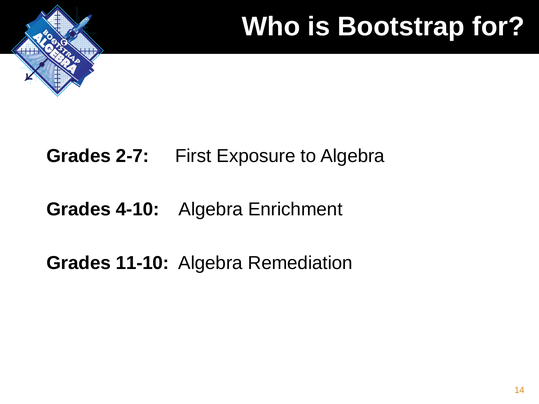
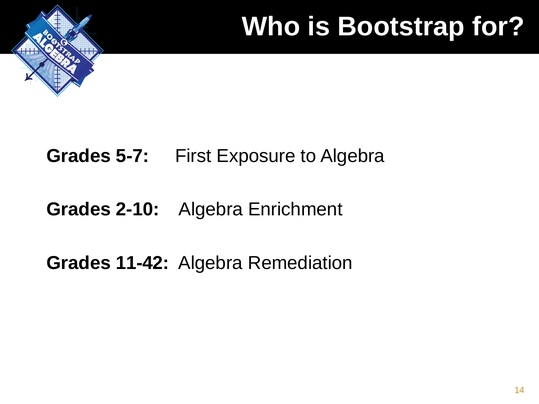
2-7: 2-7 -> 5-7
4-10: 4-10 -> 2-10
11-10: 11-10 -> 11-42
